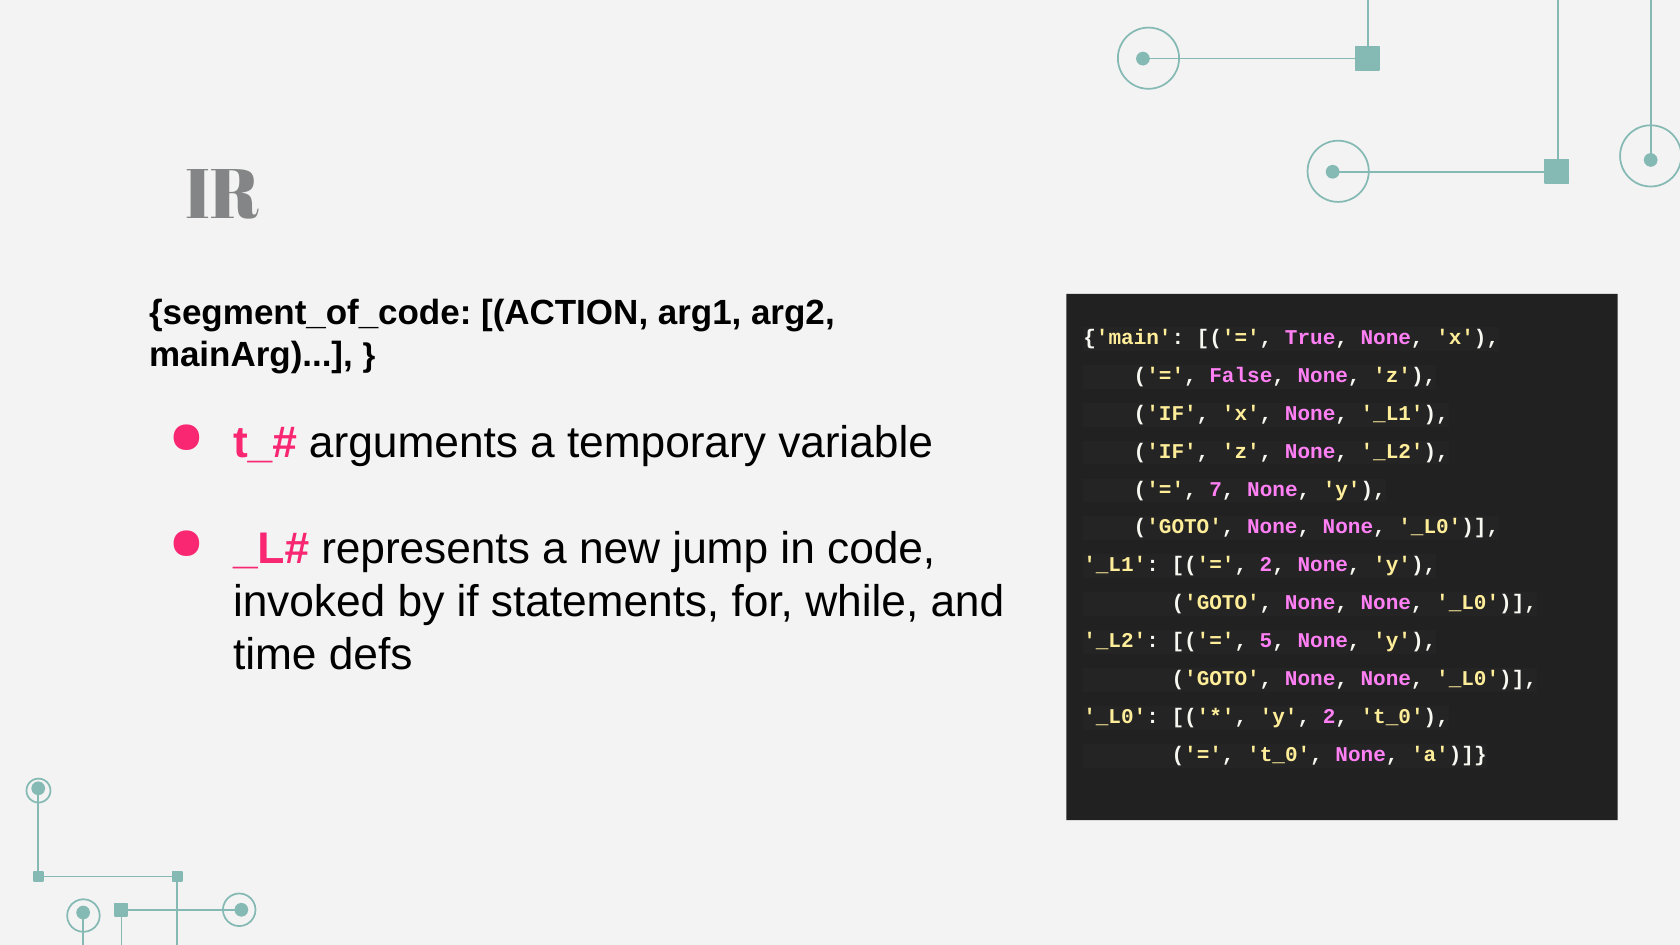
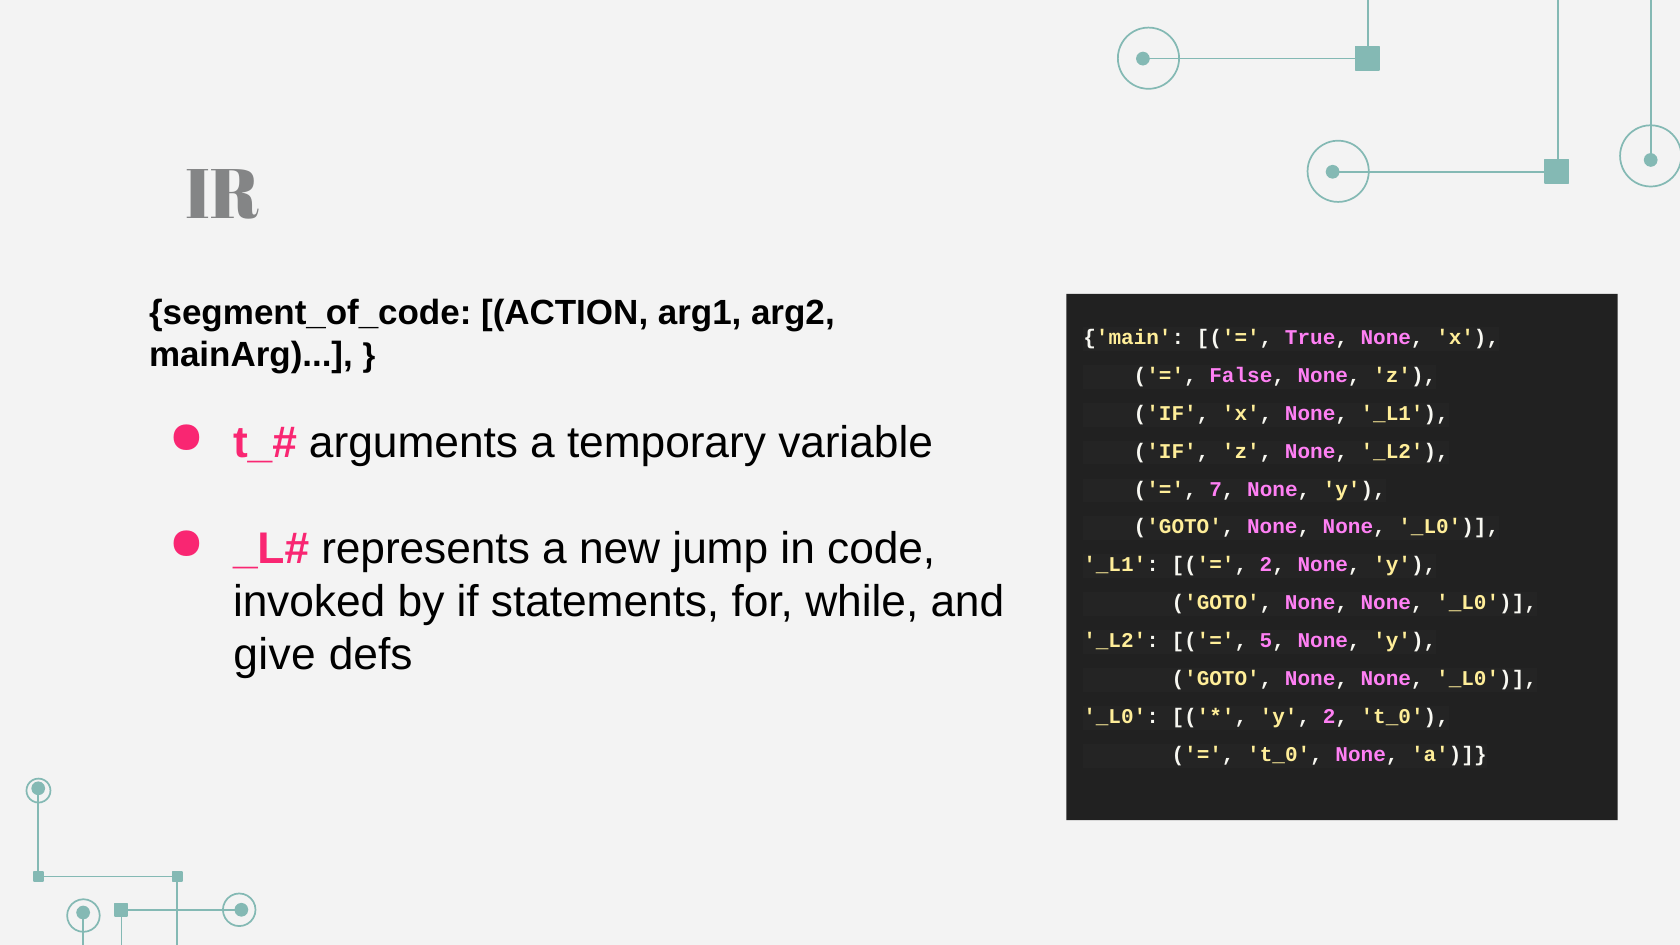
time: time -> give
